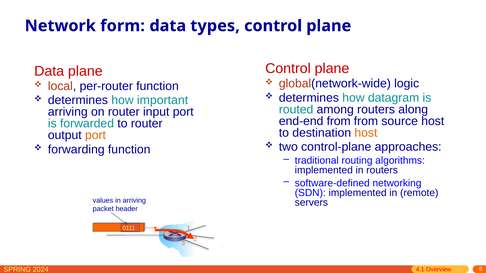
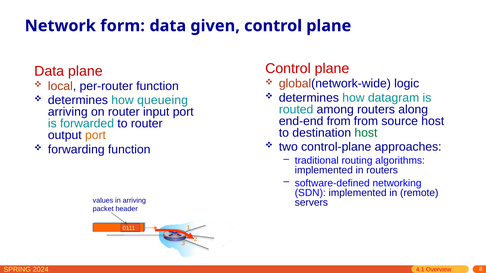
types: types -> given
important: important -> queueing
host at (366, 133) colour: orange -> green
